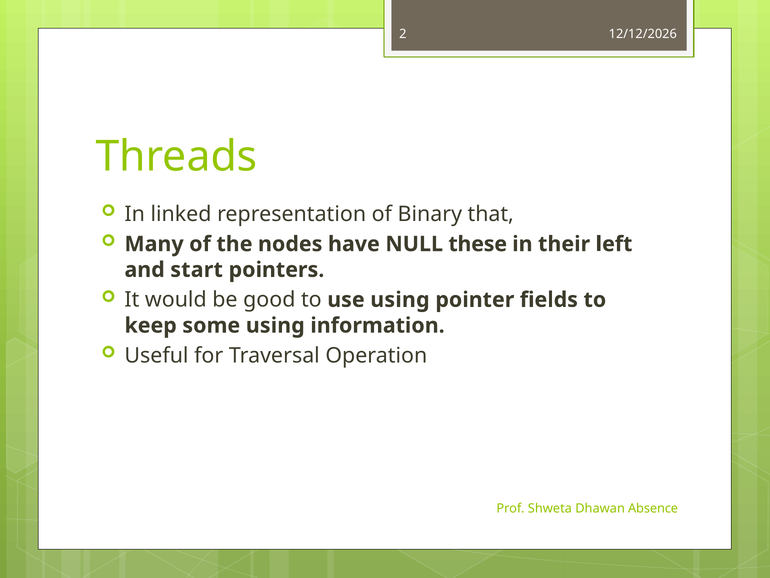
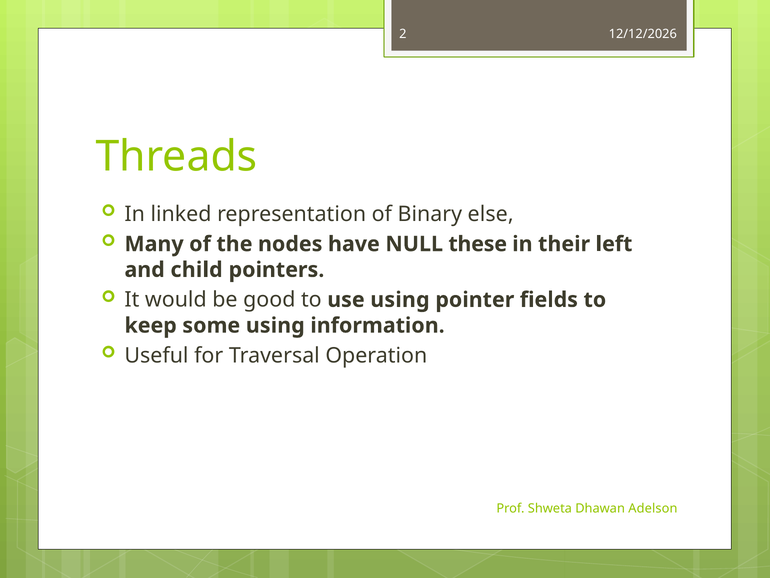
that: that -> else
start: start -> child
Absence: Absence -> Adelson
